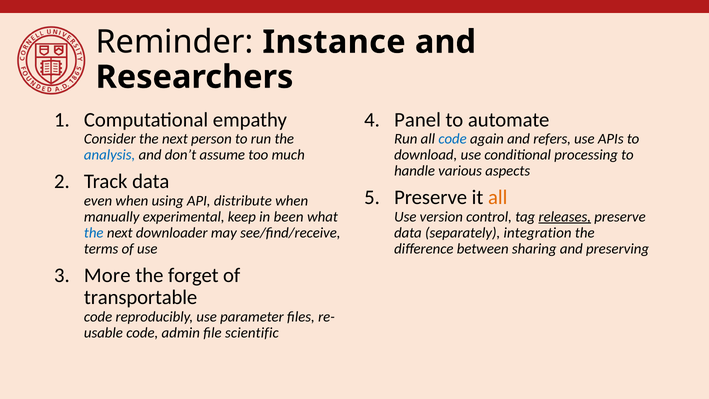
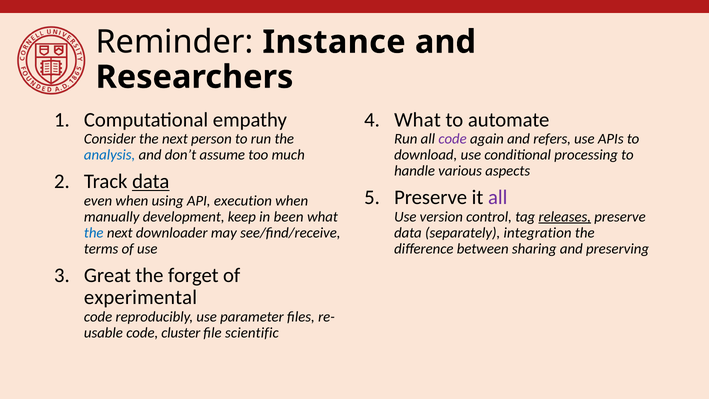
Panel at (418, 120): Panel -> What
code at (453, 139) colour: blue -> purple
data at (151, 181) underline: none -> present
all at (498, 197) colour: orange -> purple
distribute: distribute -> execution
experimental: experimental -> development
More: More -> Great
transportable: transportable -> experimental
admin: admin -> cluster
